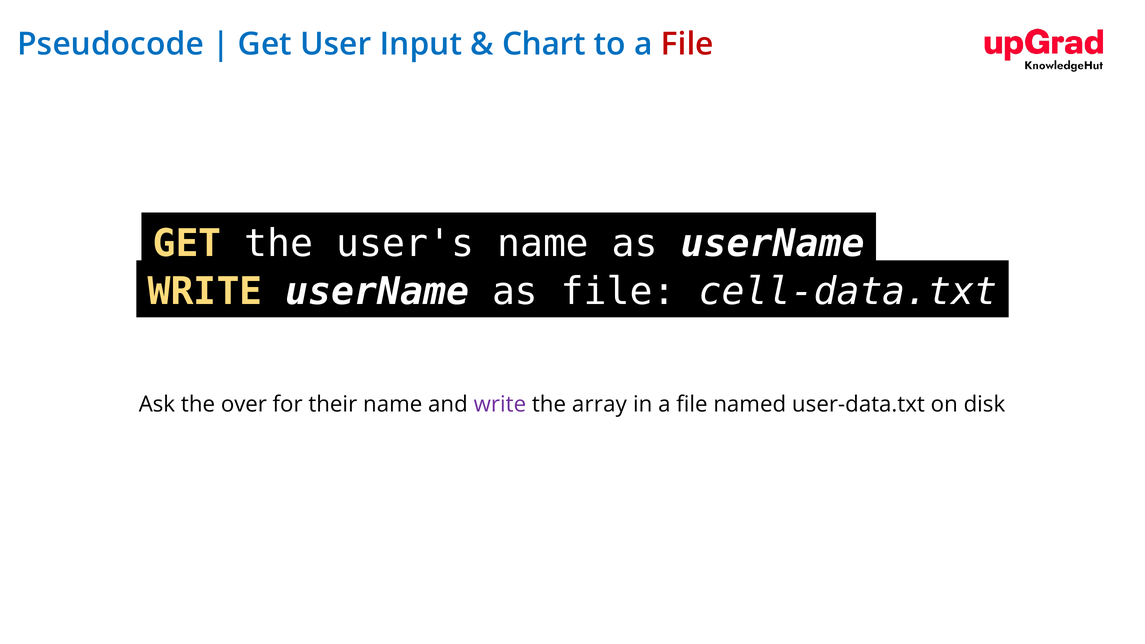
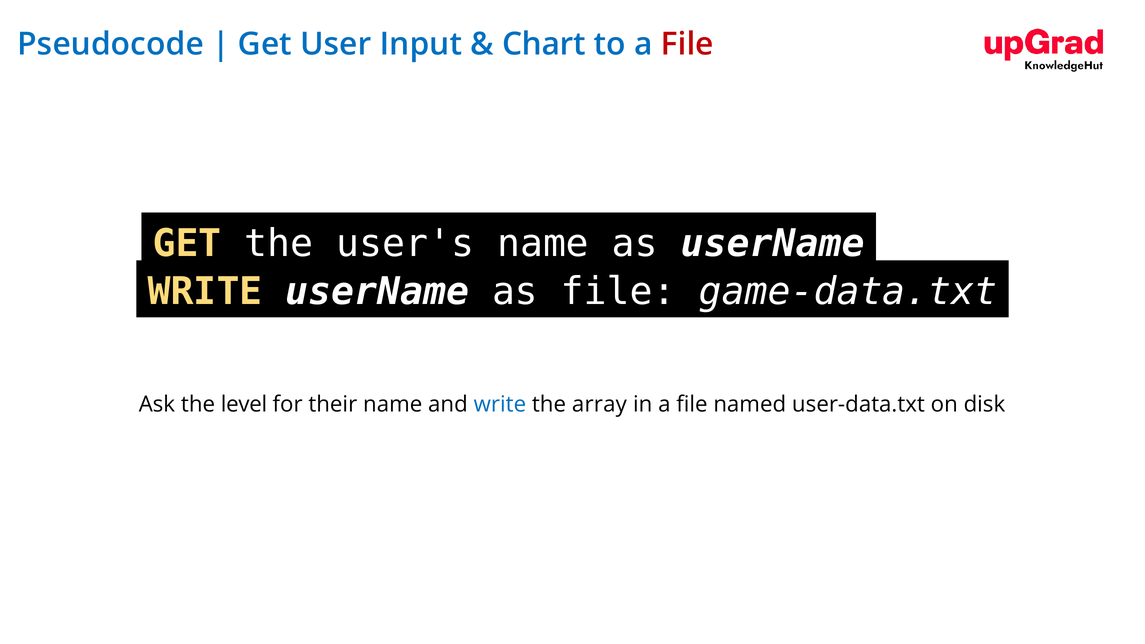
cell-data.txt: cell-data.txt -> game-data.txt
over: over -> level
write at (500, 404) colour: purple -> blue
